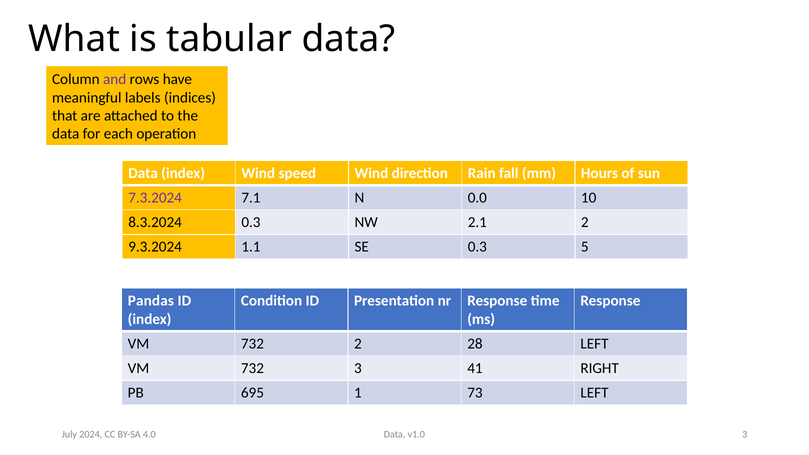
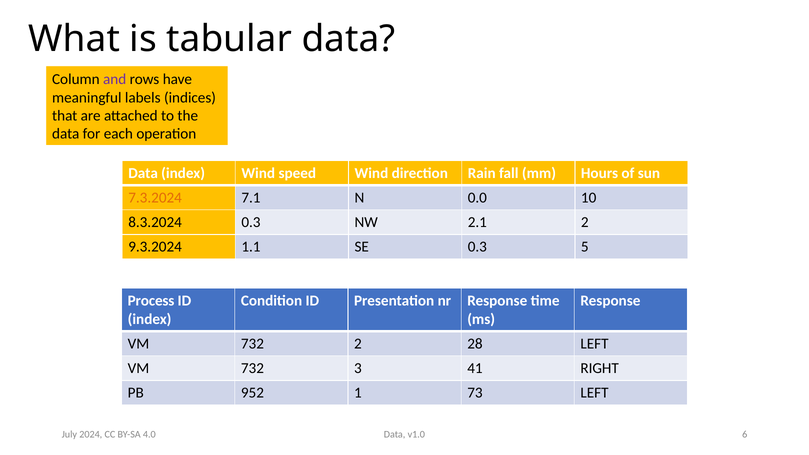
7.3.2024 colour: purple -> orange
Pandas: Pandas -> Process
695: 695 -> 952
v1.0 3: 3 -> 6
